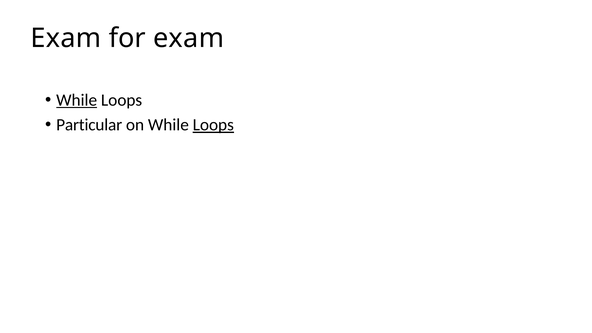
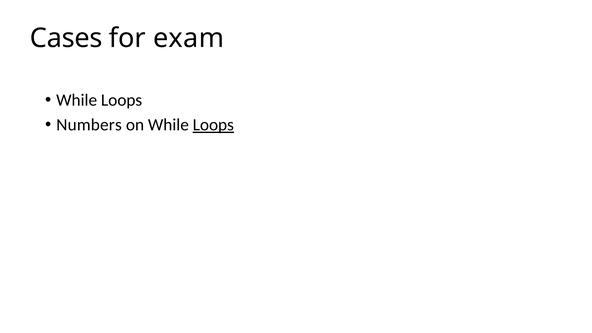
Exam at (66, 38): Exam -> Cases
While at (77, 100) underline: present -> none
Particular: Particular -> Numbers
